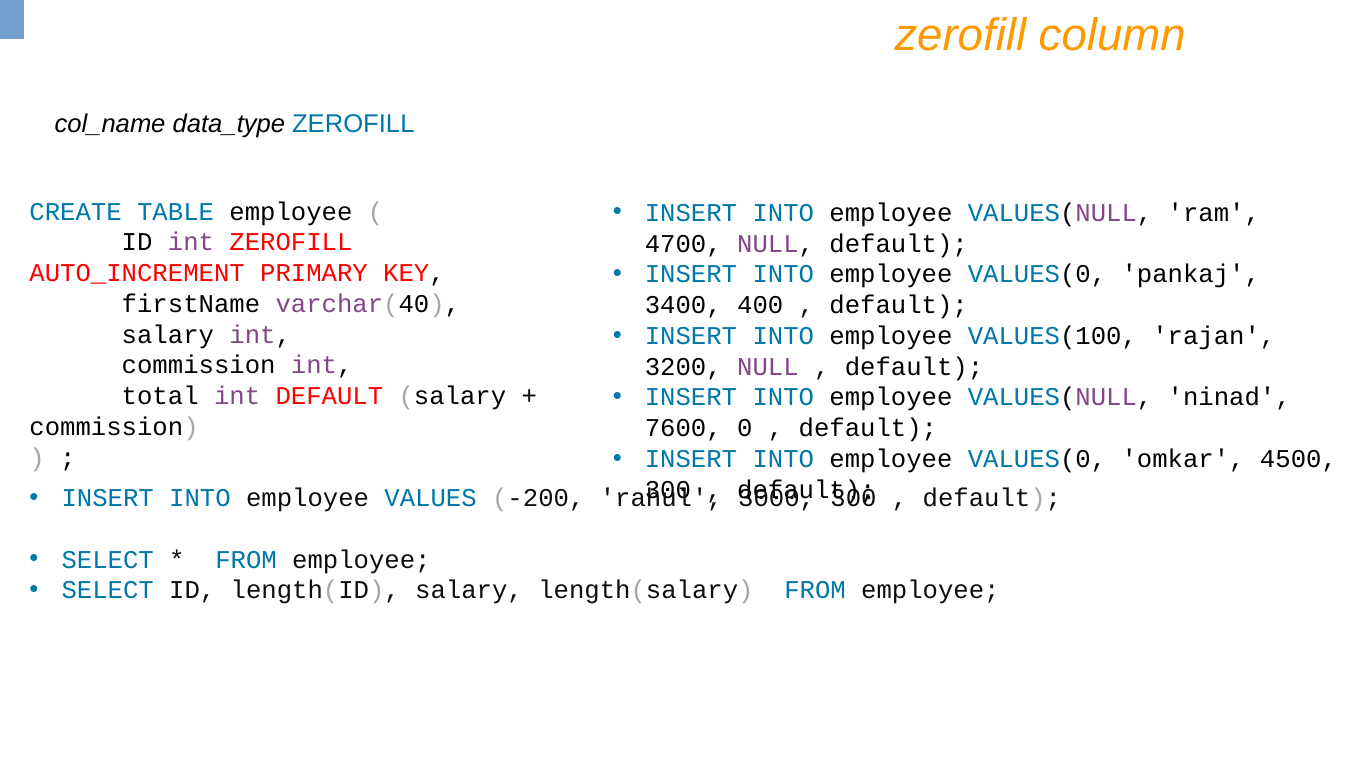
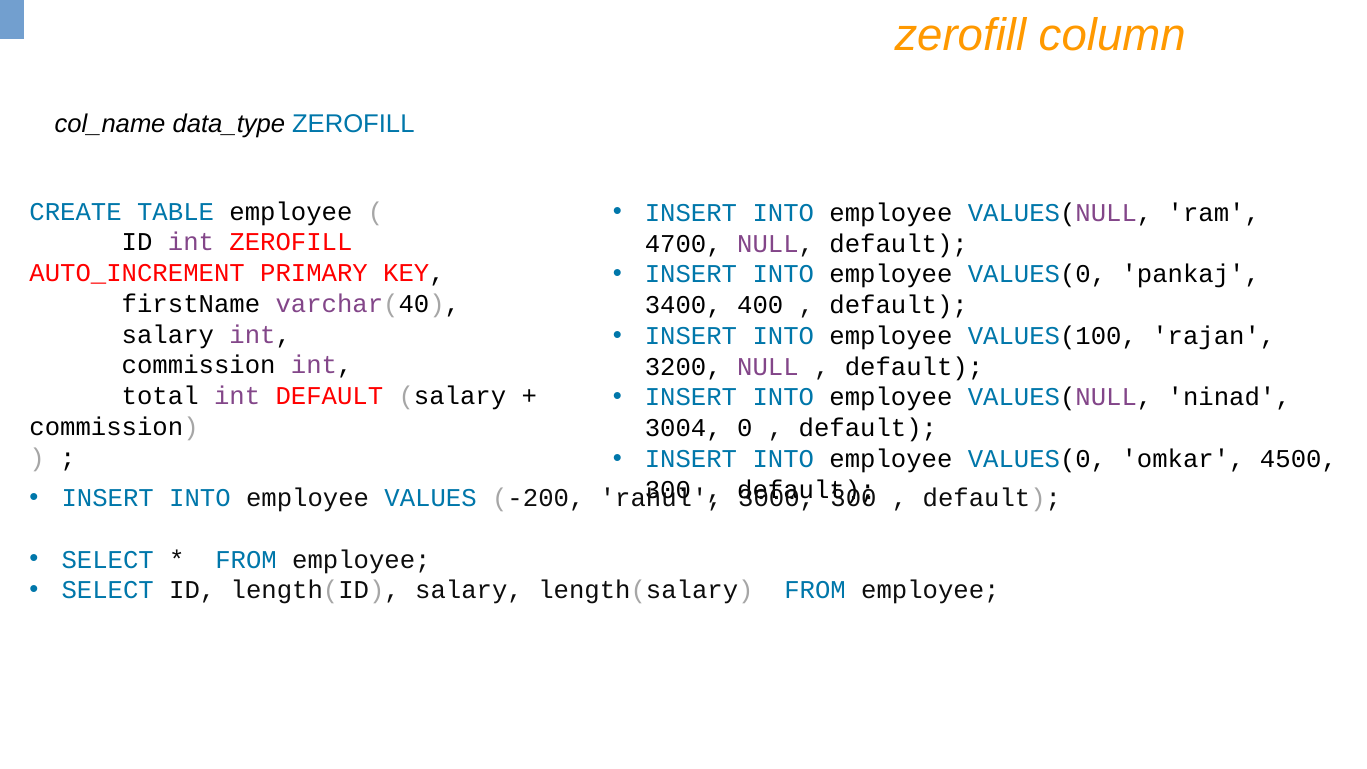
7600: 7600 -> 3004
